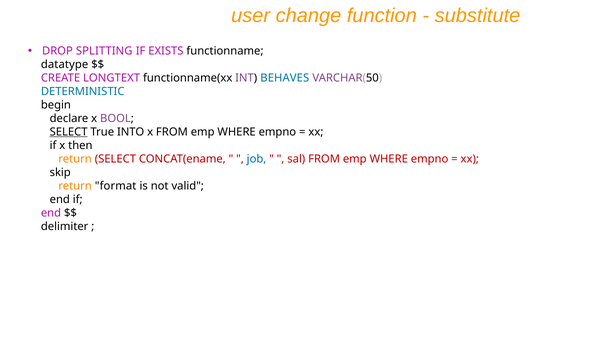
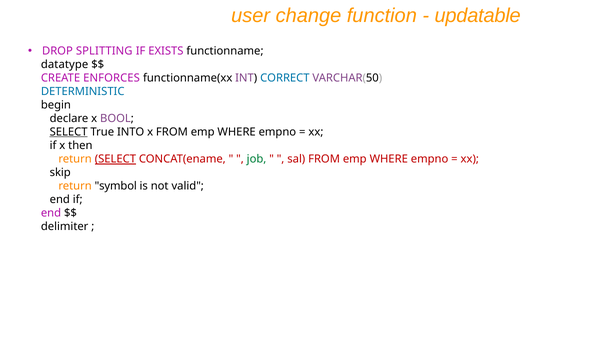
substitute: substitute -> updatable
LONGTEXT: LONGTEXT -> ENFORCES
BEHAVES: BEHAVES -> CORRECT
SELECT at (115, 159) underline: none -> present
job colour: blue -> green
format: format -> symbol
